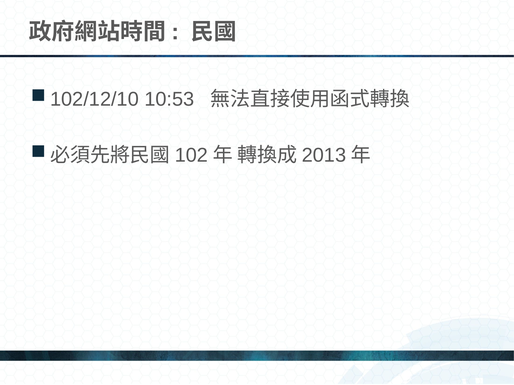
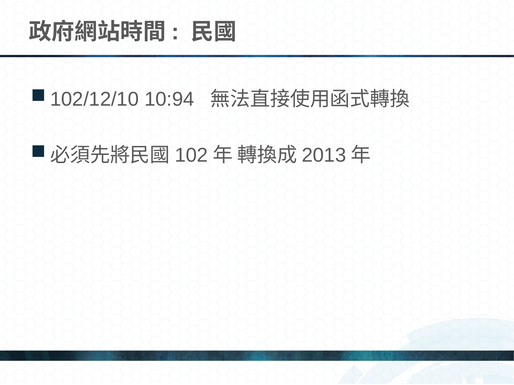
10:53: 10:53 -> 10:94
